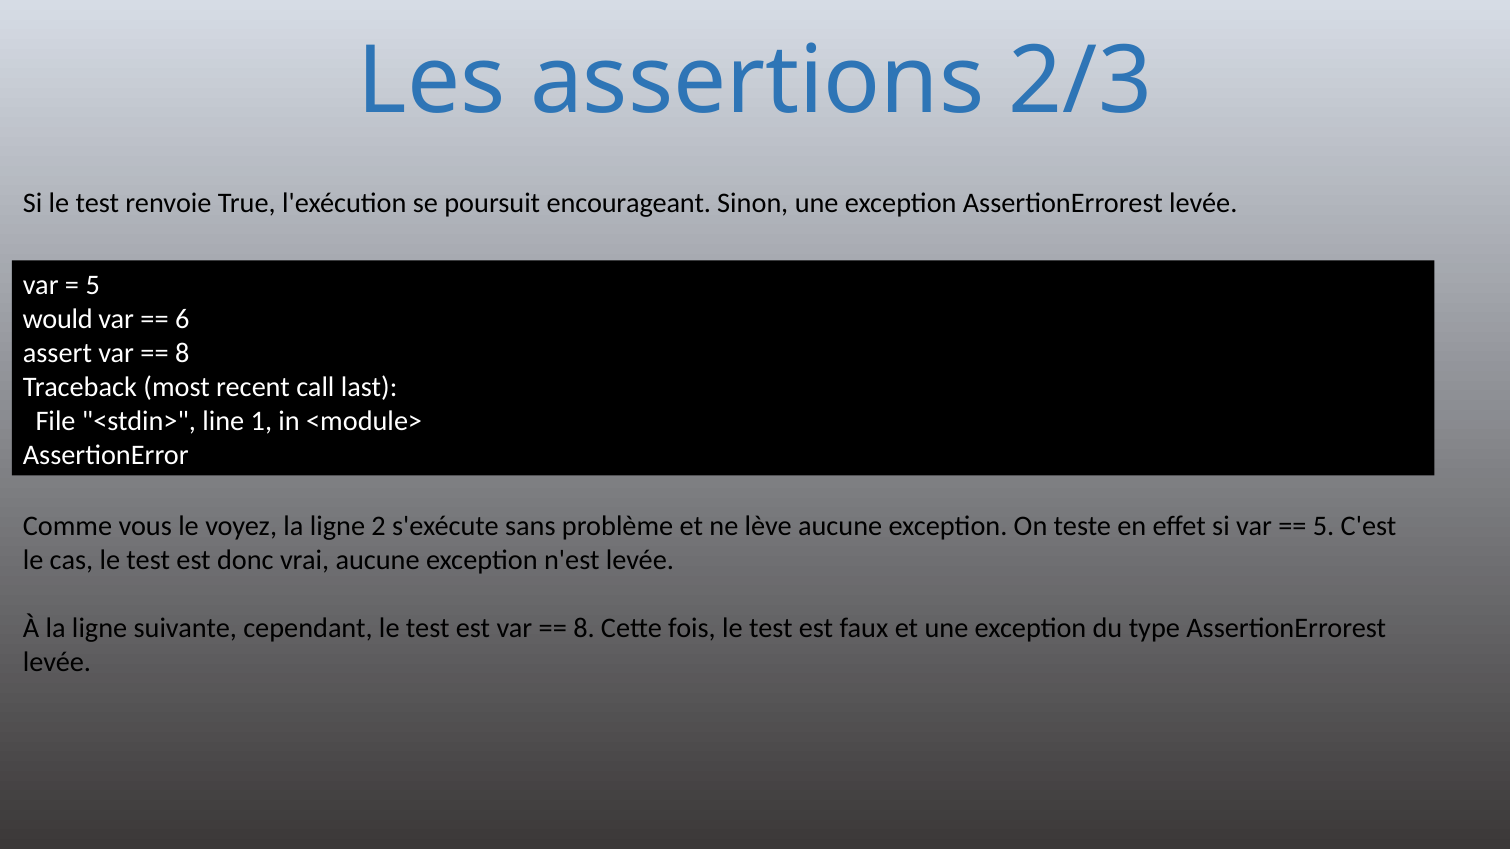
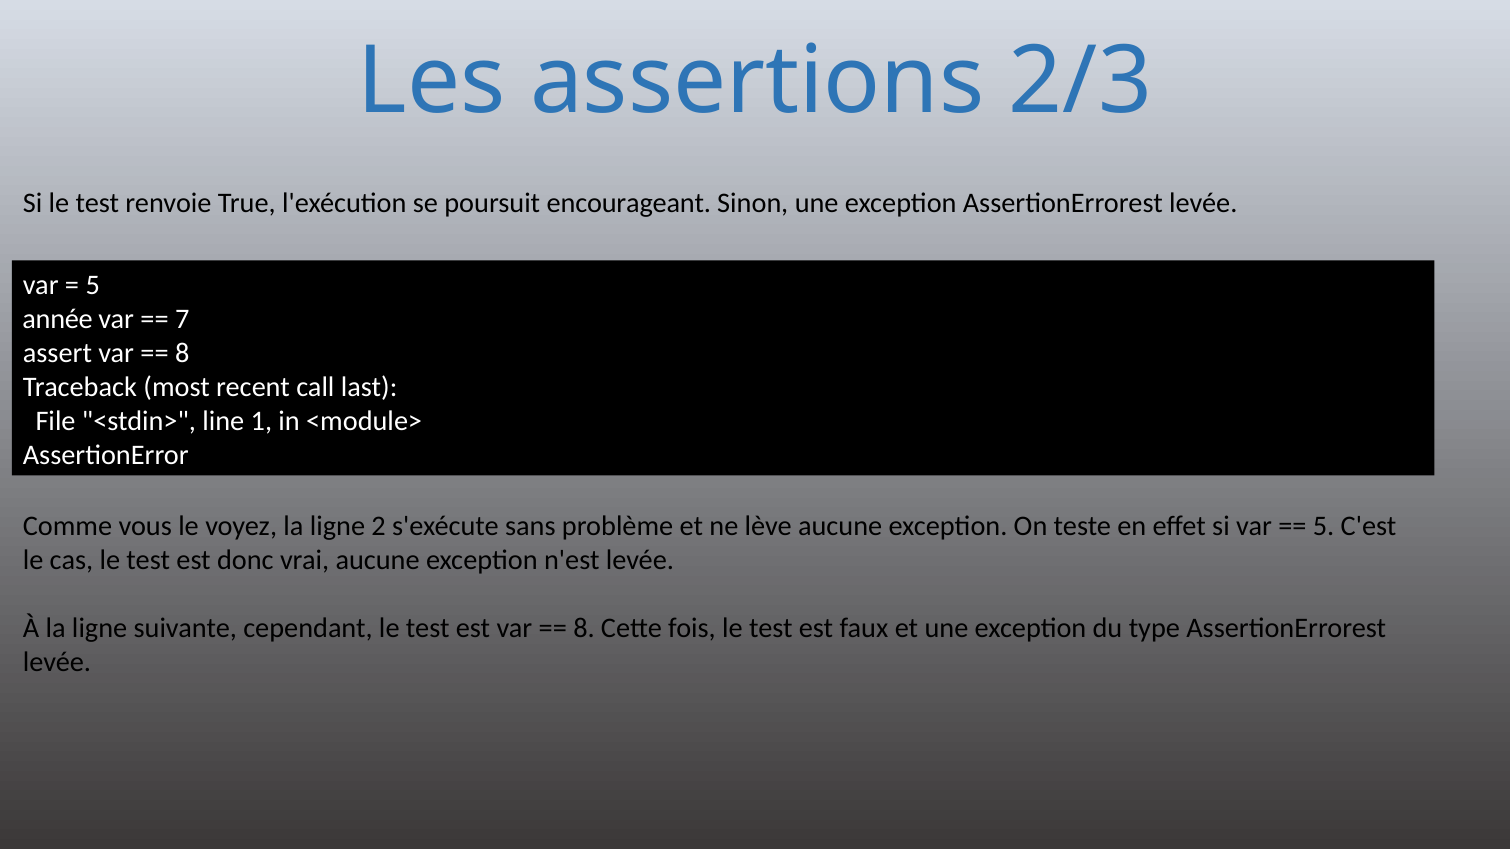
would: would -> année
6: 6 -> 7
